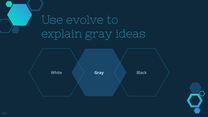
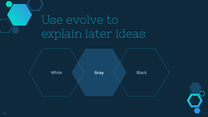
explain gray: gray -> later
